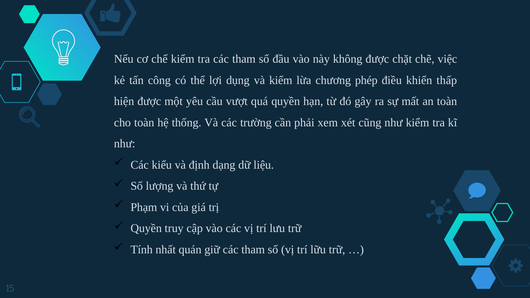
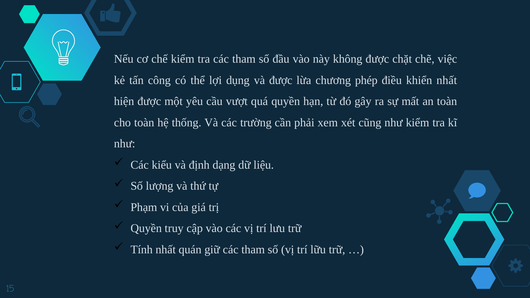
và kiểm: kiểm -> được
khiển thấp: thấp -> nhất
